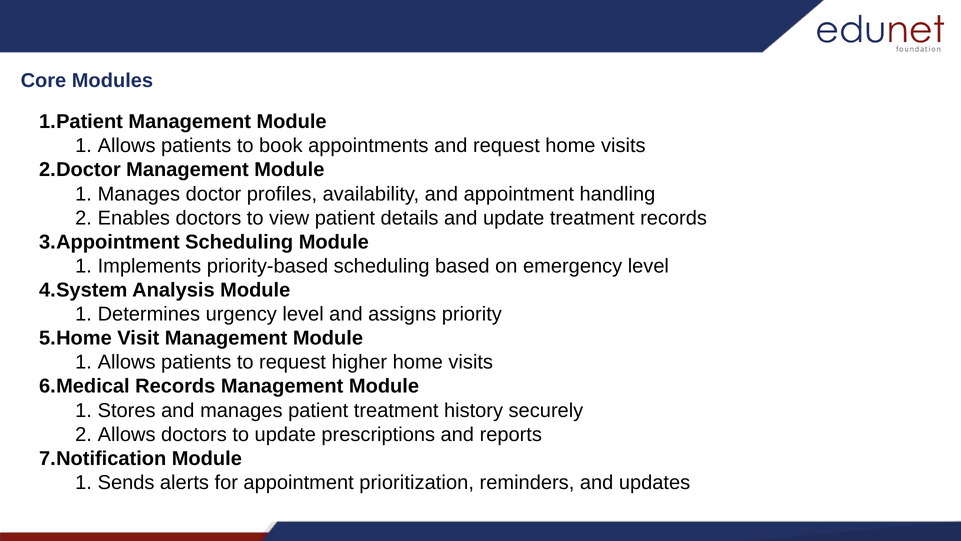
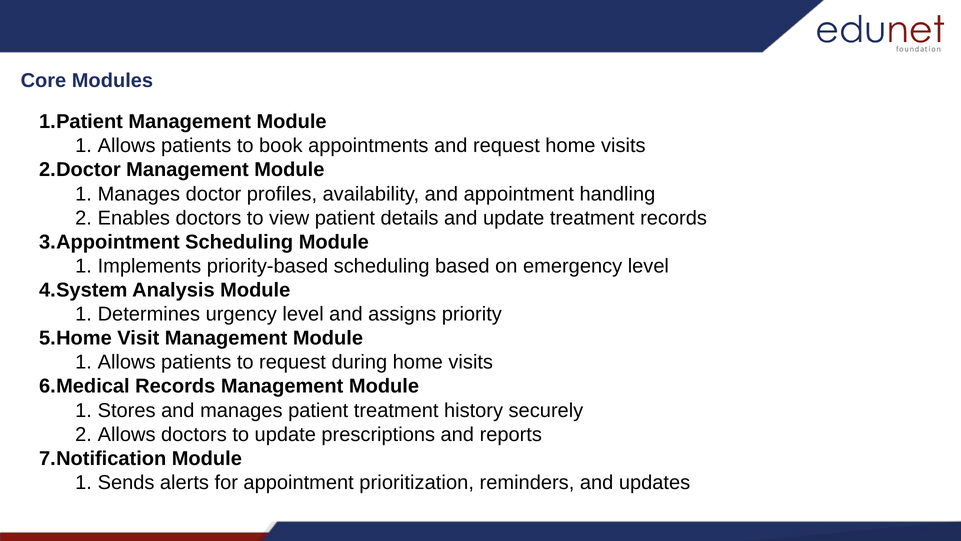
higher: higher -> during
